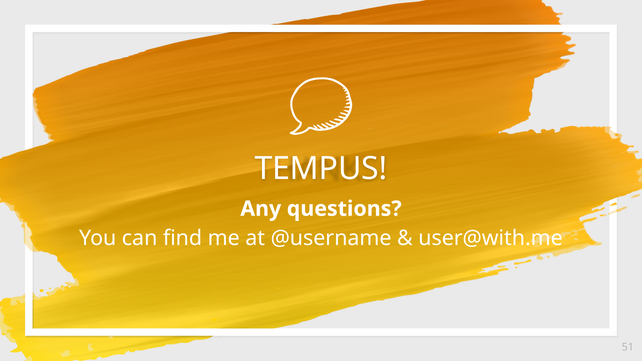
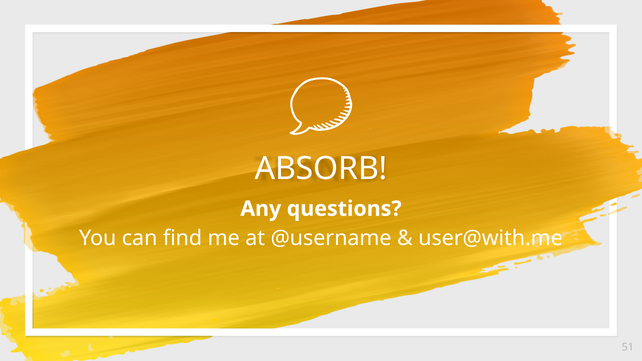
TEMPUS: TEMPUS -> ABSORB
